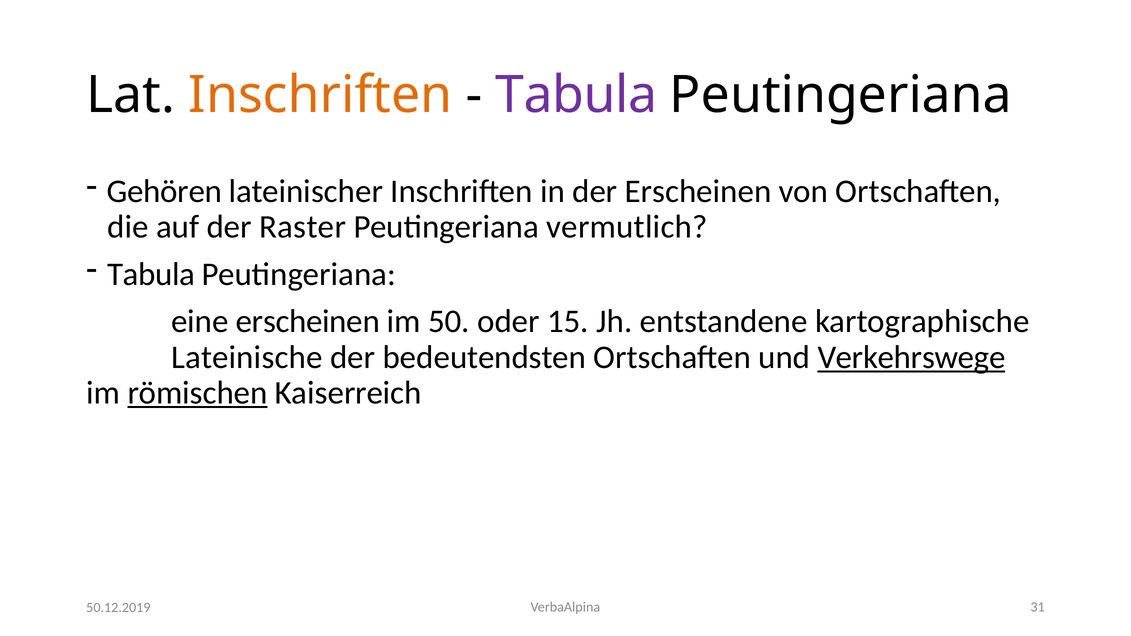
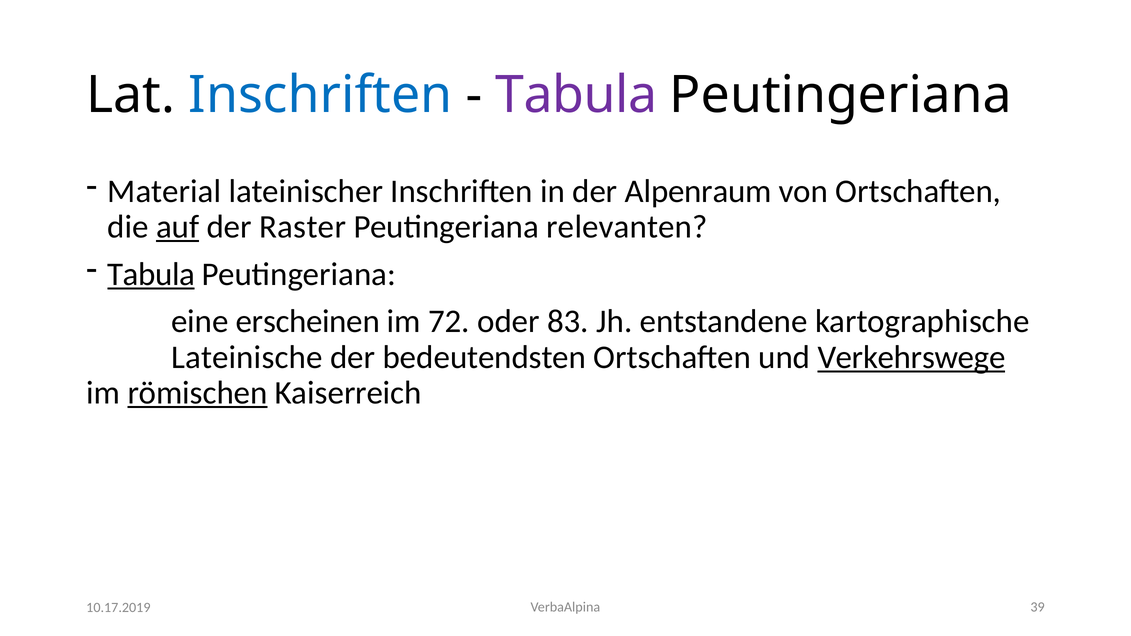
Inschriften at (320, 95) colour: orange -> blue
Gehören: Gehören -> Material
der Erscheinen: Erscheinen -> Alpenraum
auf underline: none -> present
vermutlich: vermutlich -> relevanten
Tabula at (151, 274) underline: none -> present
50: 50 -> 72
15: 15 -> 83
31: 31 -> 39
50.12.2019: 50.12.2019 -> 10.17.2019
